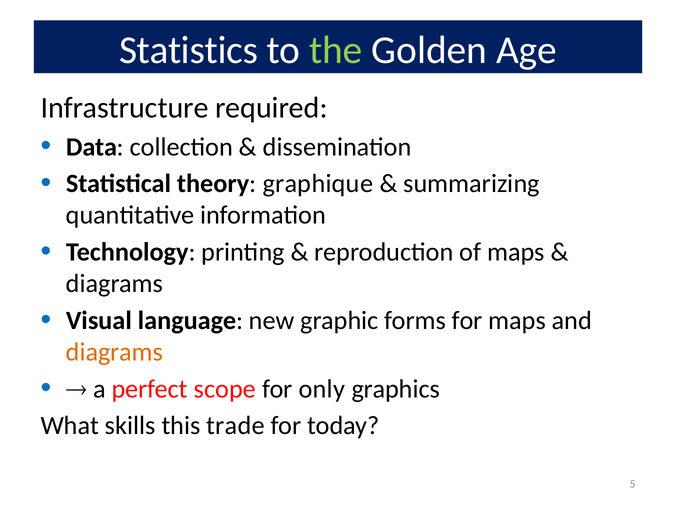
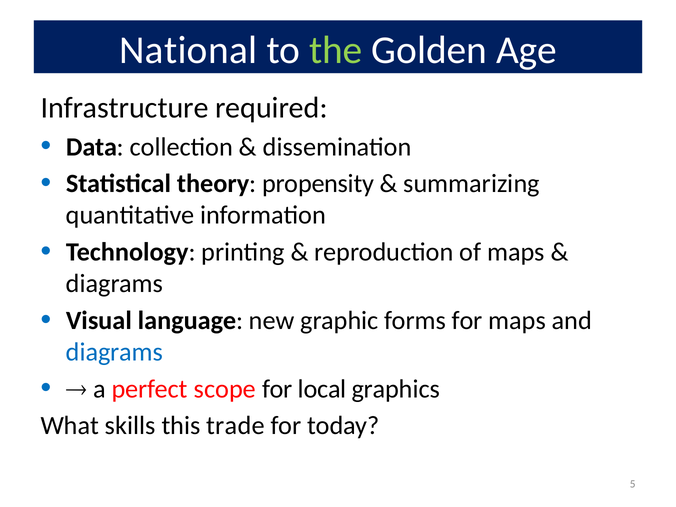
Statistics: Statistics -> National
graphique: graphique -> propensity
diagrams at (115, 352) colour: orange -> blue
only: only -> local
